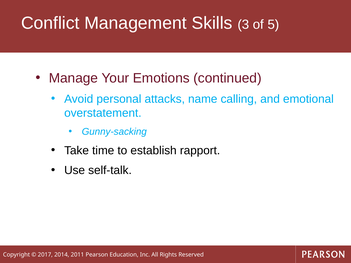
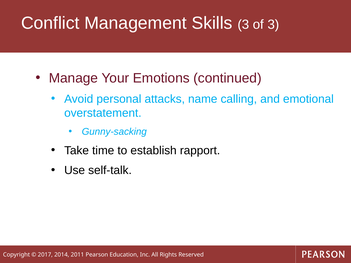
of 5: 5 -> 3
